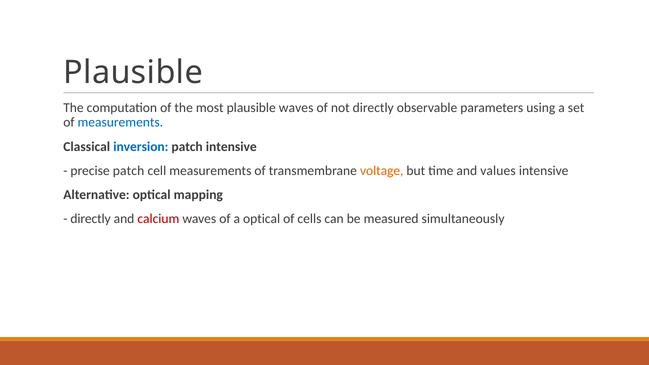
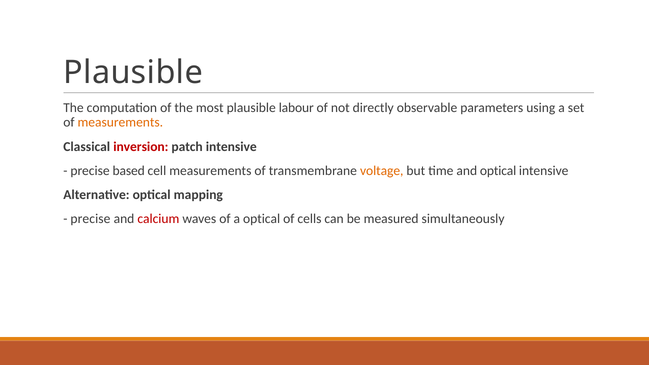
plausible waves: waves -> labour
measurements at (120, 123) colour: blue -> orange
inversion colour: blue -> red
precise patch: patch -> based
and values: values -> optical
directly at (91, 219): directly -> precise
